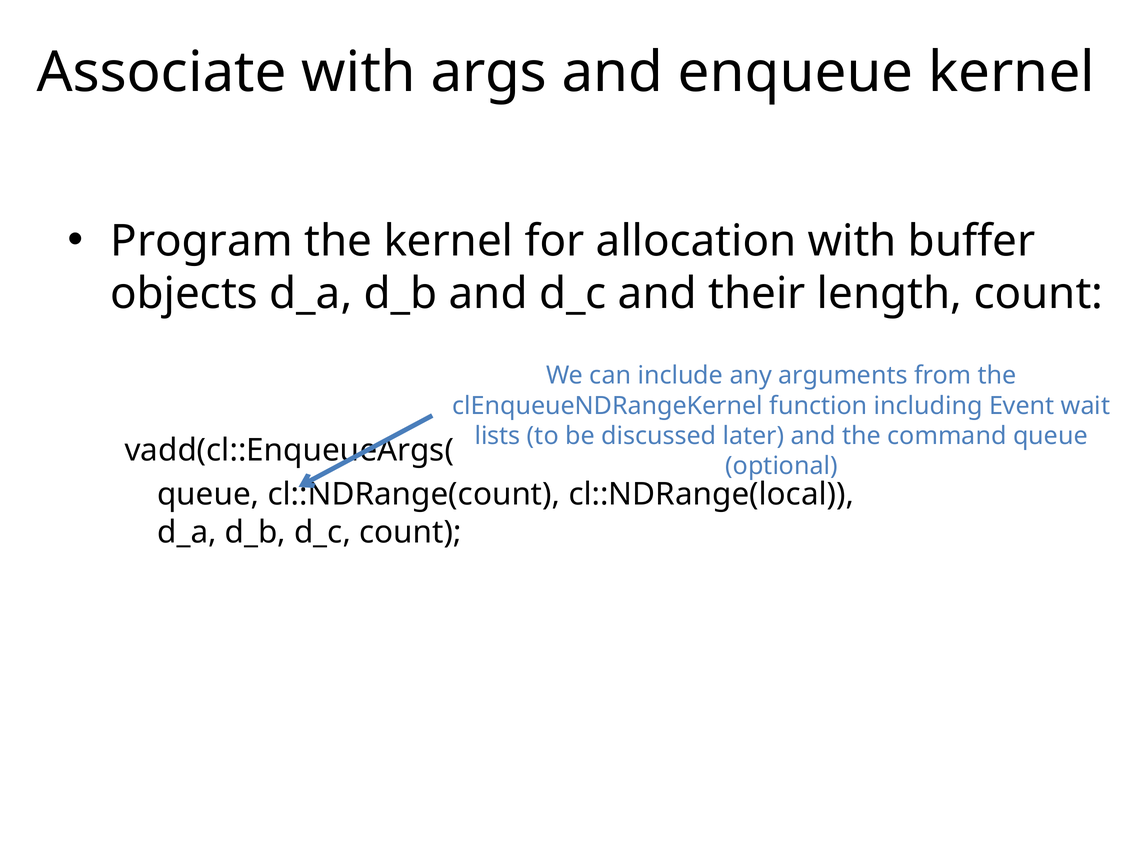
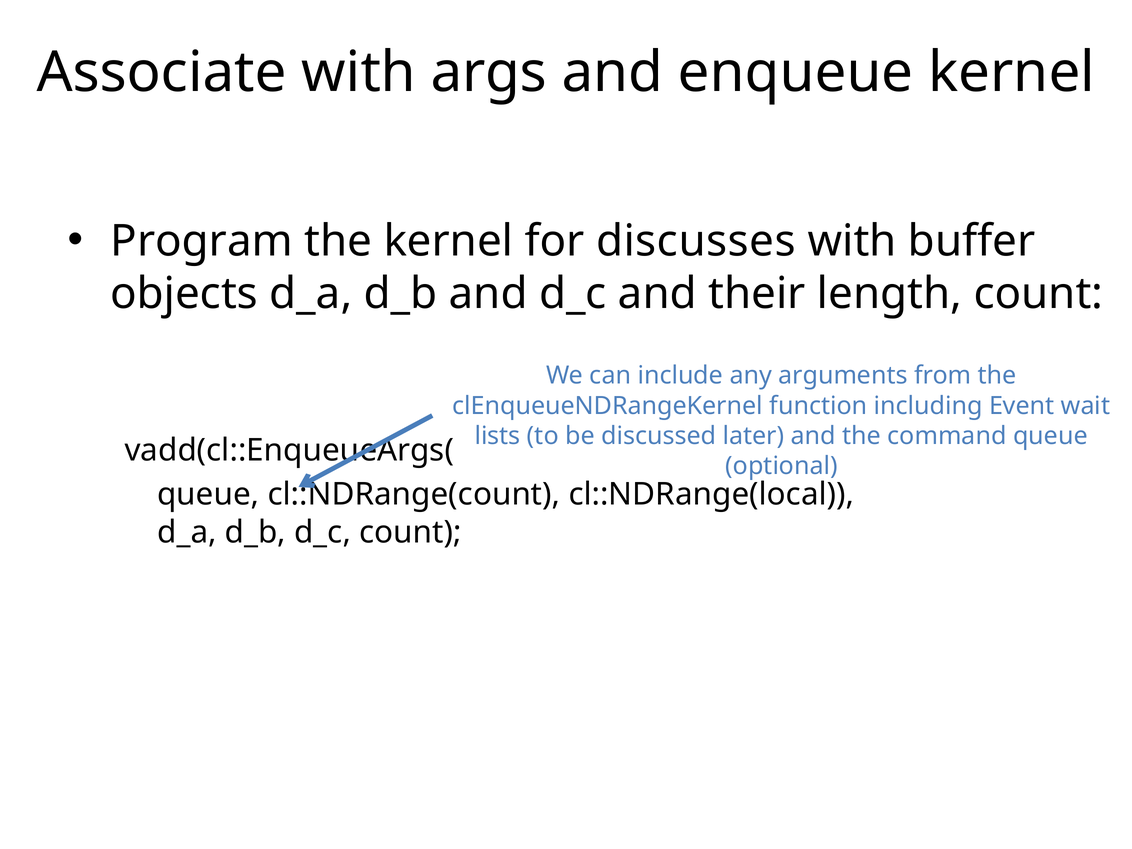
allocation: allocation -> discusses
